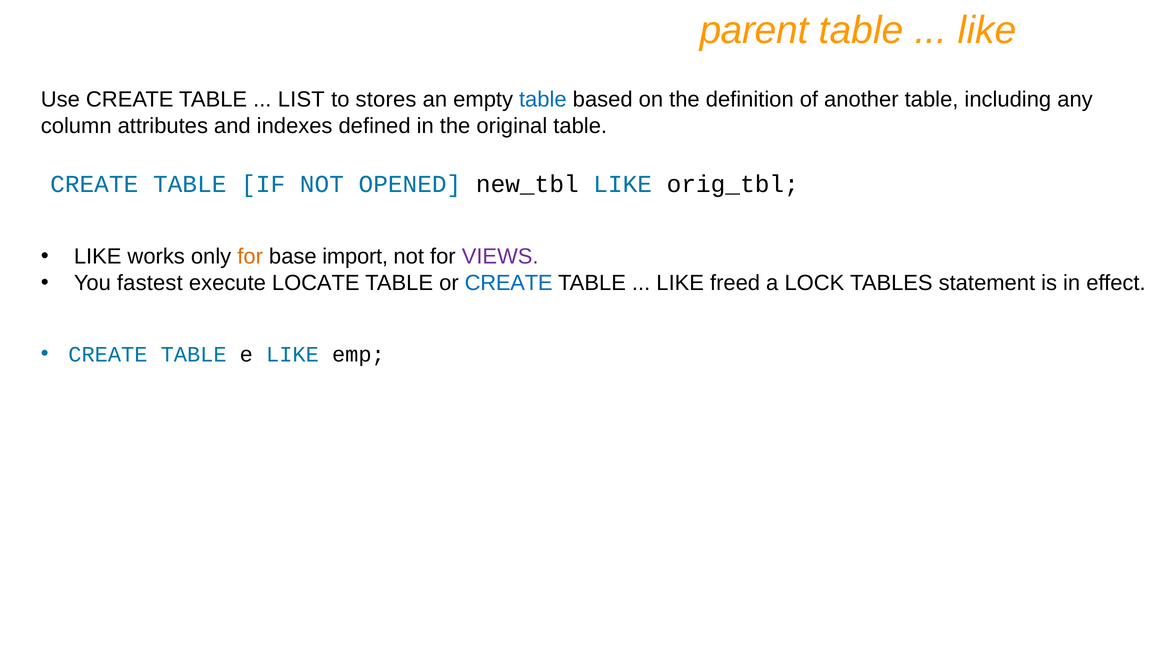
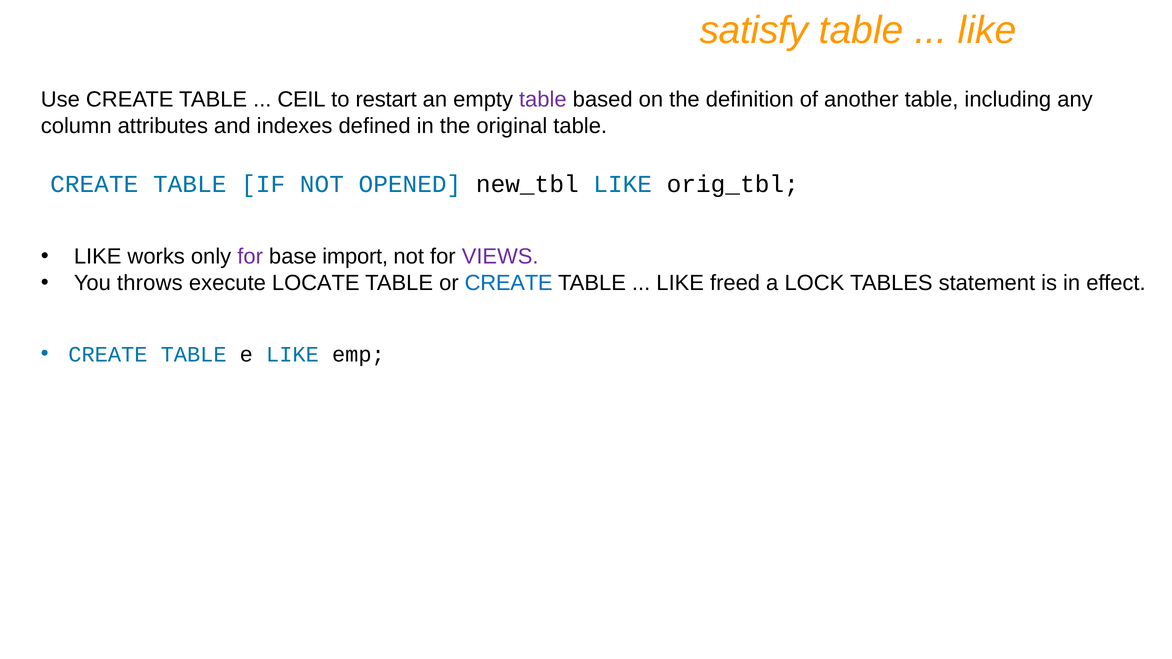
parent: parent -> satisfy
LIST: LIST -> CEIL
stores: stores -> restart
table at (543, 100) colour: blue -> purple
for at (250, 257) colour: orange -> purple
fastest: fastest -> throws
